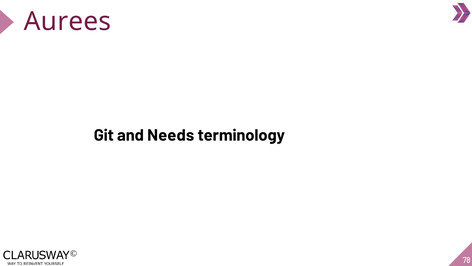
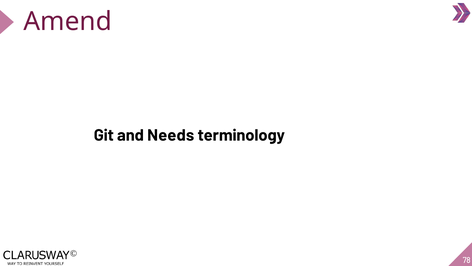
Aurees: Aurees -> Amend
